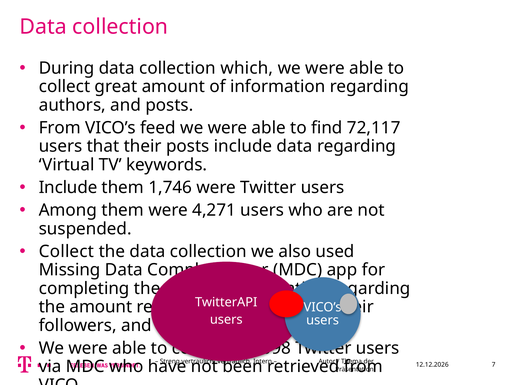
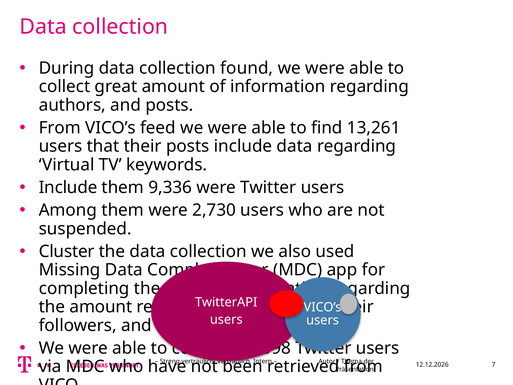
which: which -> found
72,117: 72,117 -> 13,261
1,746: 1,746 -> 9,336
4,271: 4,271 -> 2,730
Collect at (66, 251): Collect -> Cluster
